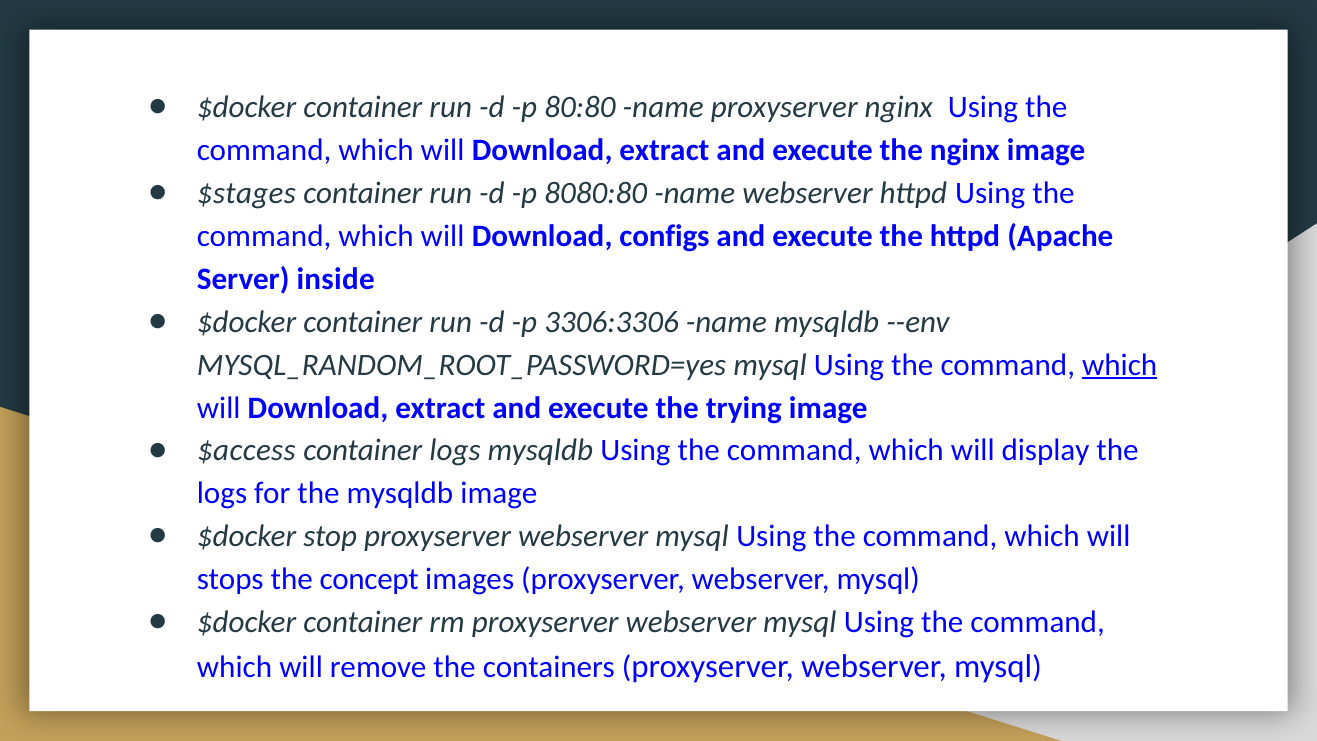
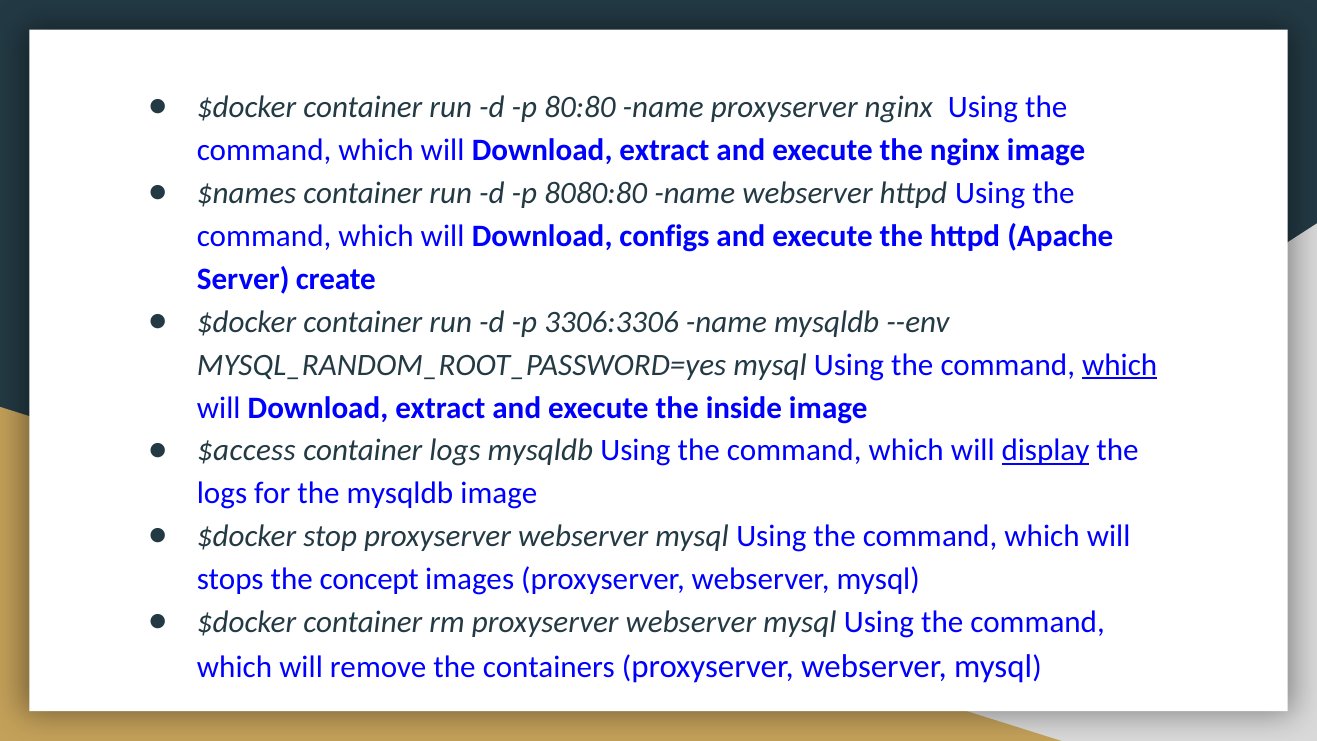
$stages: $stages -> $names
inside: inside -> create
trying: trying -> inside
display underline: none -> present
